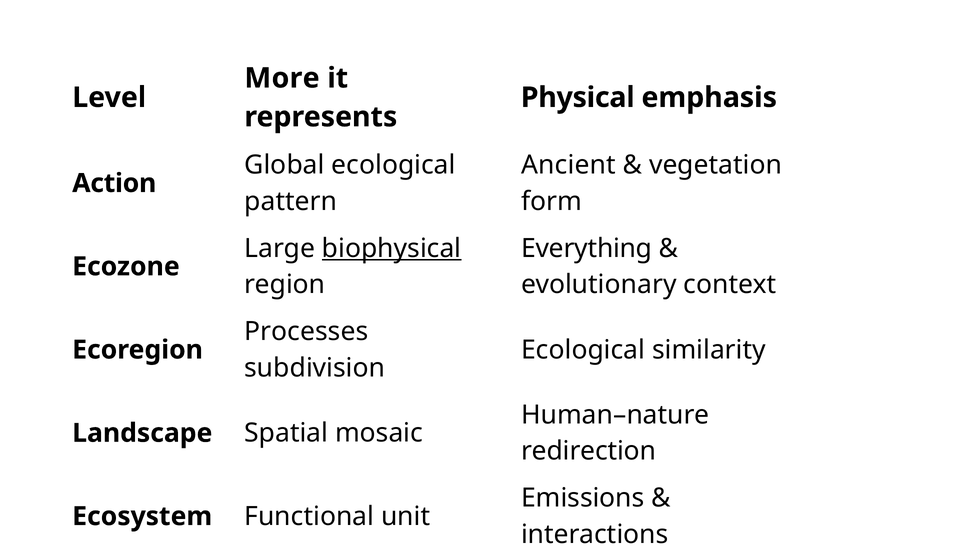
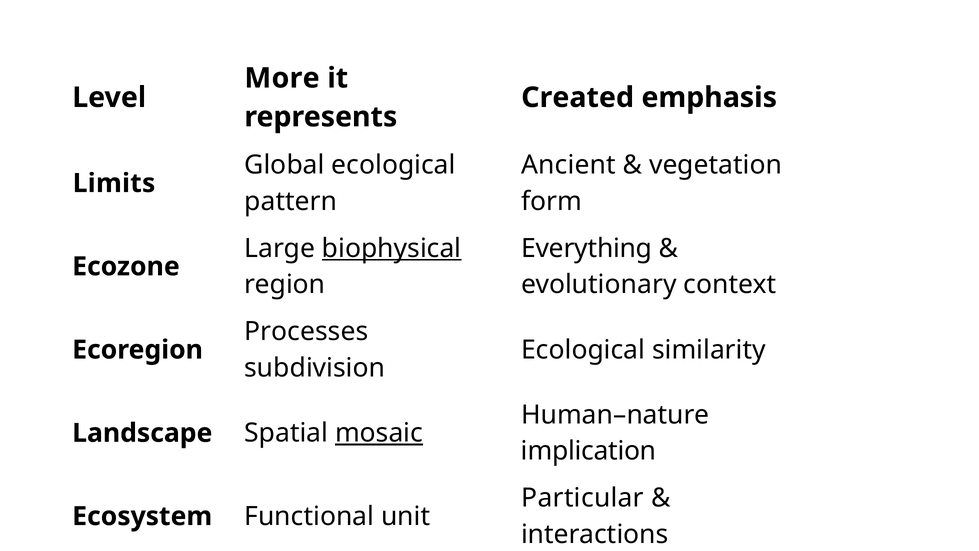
Physical: Physical -> Created
Action: Action -> Limits
mosaic underline: none -> present
redirection: redirection -> implication
Emissions: Emissions -> Particular
